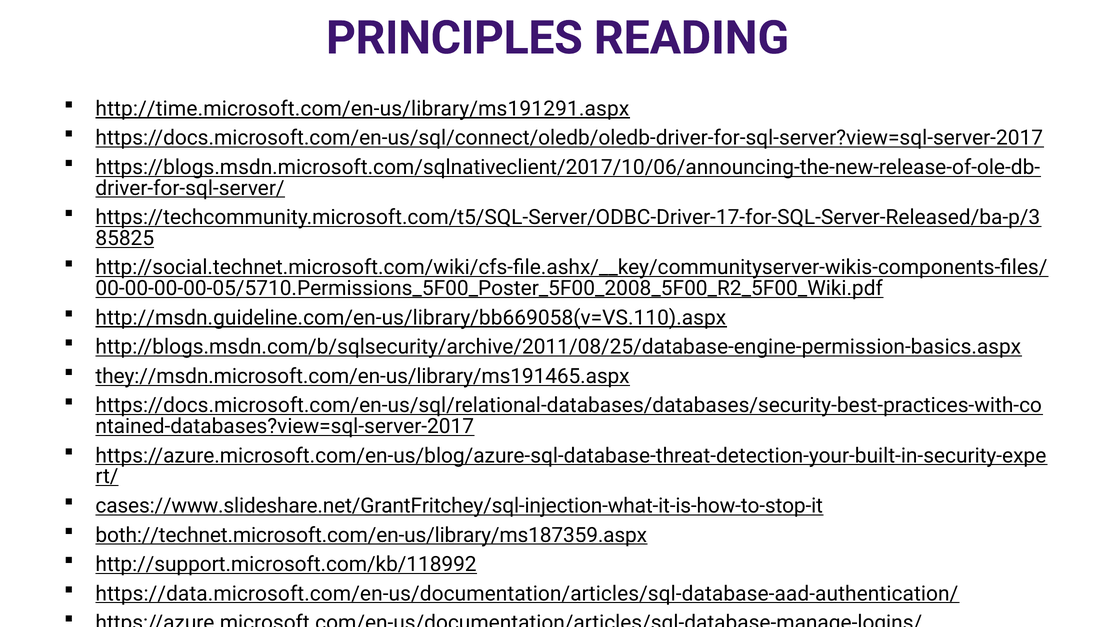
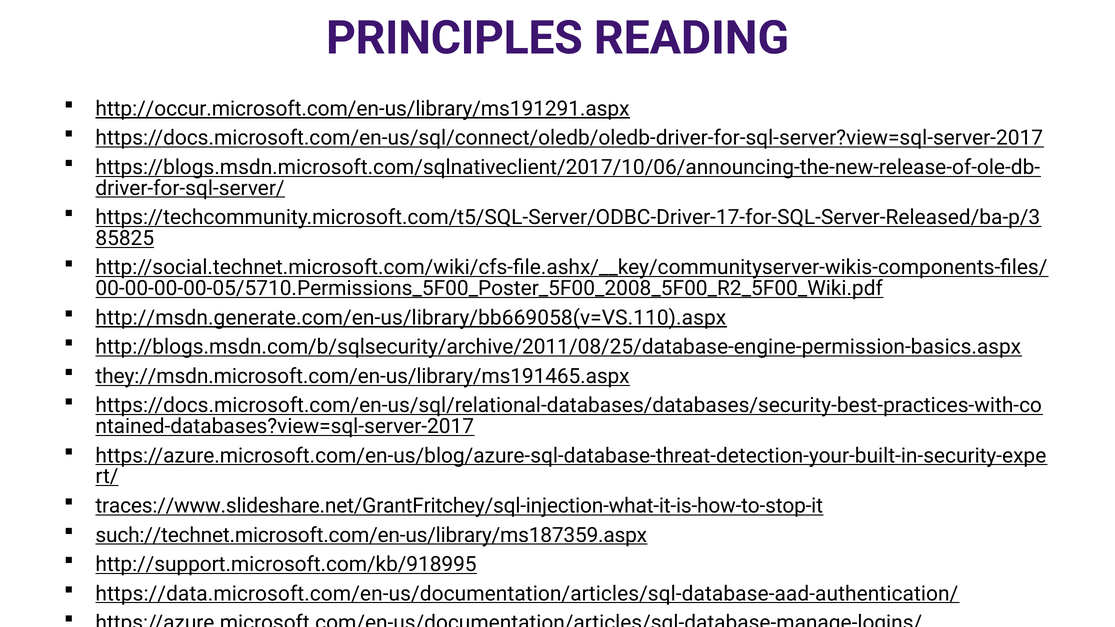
http://time.microsoft.com/en-us/library/ms191291.aspx: http://time.microsoft.com/en-us/library/ms191291.aspx -> http://occur.microsoft.com/en-us/library/ms191291.aspx
http://msdn.guideline.com/en-us/library/bb669058(v=VS.110).aspx: http://msdn.guideline.com/en-us/library/bb669058(v=VS.110).aspx -> http://msdn.generate.com/en-us/library/bb669058(v=VS.110).aspx
cases://www.slideshare.net/GrantFritchey/sql-injection-what-it-is-how-to-stop-it: cases://www.slideshare.net/GrantFritchey/sql-injection-what-it-is-how-to-stop-it -> traces://www.slideshare.net/GrantFritchey/sql-injection-what-it-is-how-to-stop-it
both://technet.microsoft.com/en-us/library/ms187359.aspx: both://technet.microsoft.com/en-us/library/ms187359.aspx -> such://technet.microsoft.com/en-us/library/ms187359.aspx
http://support.microsoft.com/kb/118992: http://support.microsoft.com/kb/118992 -> http://support.microsoft.com/kb/918995
